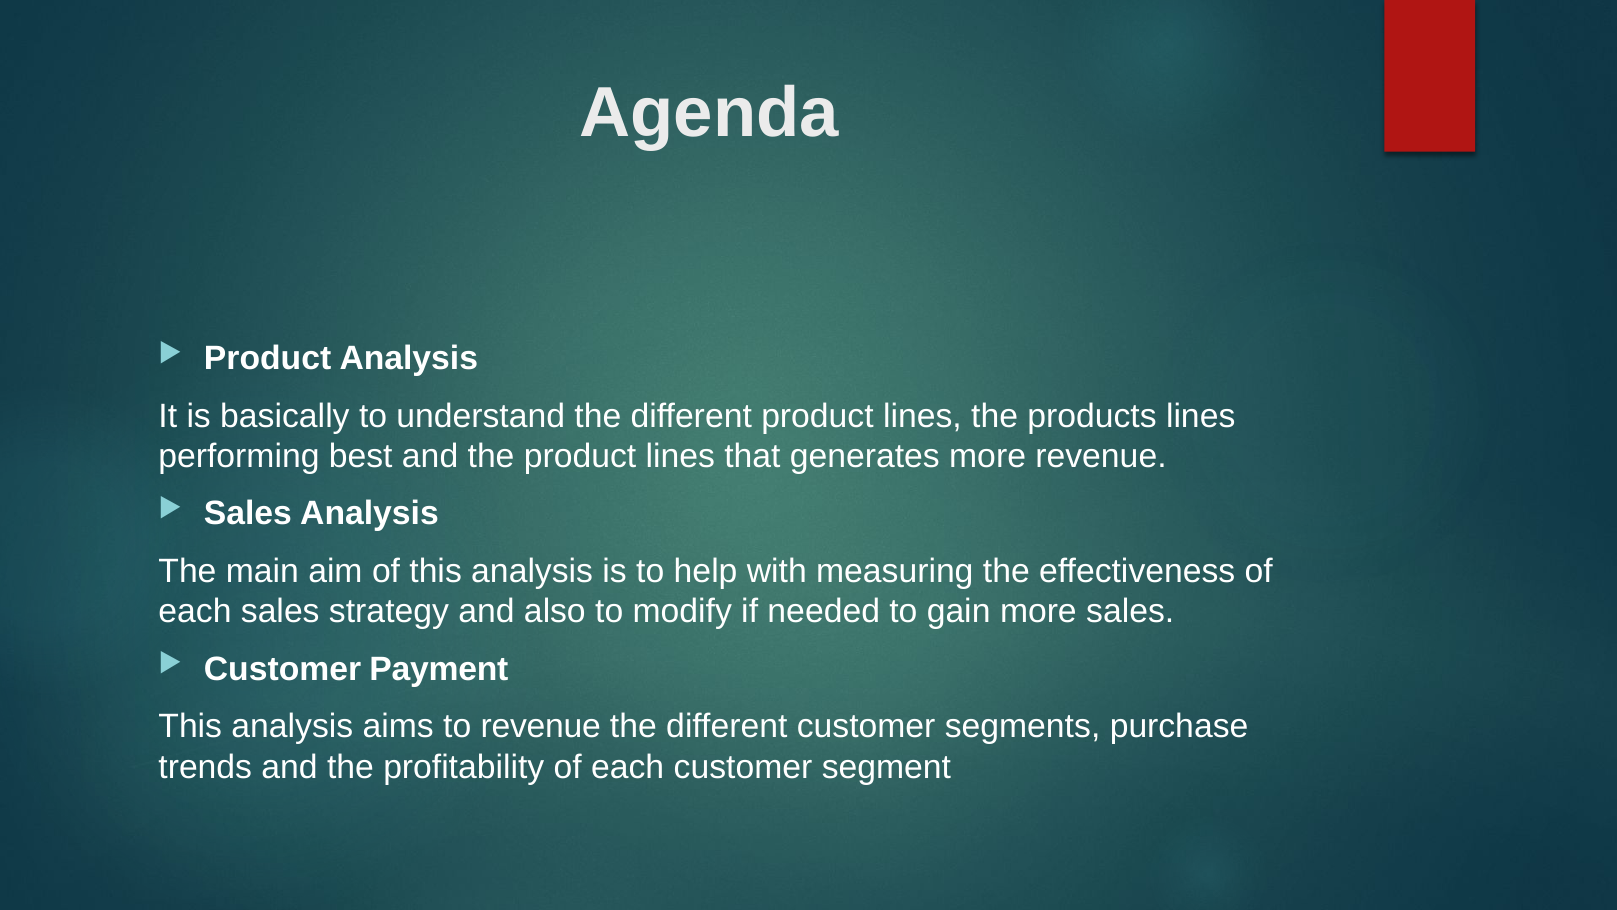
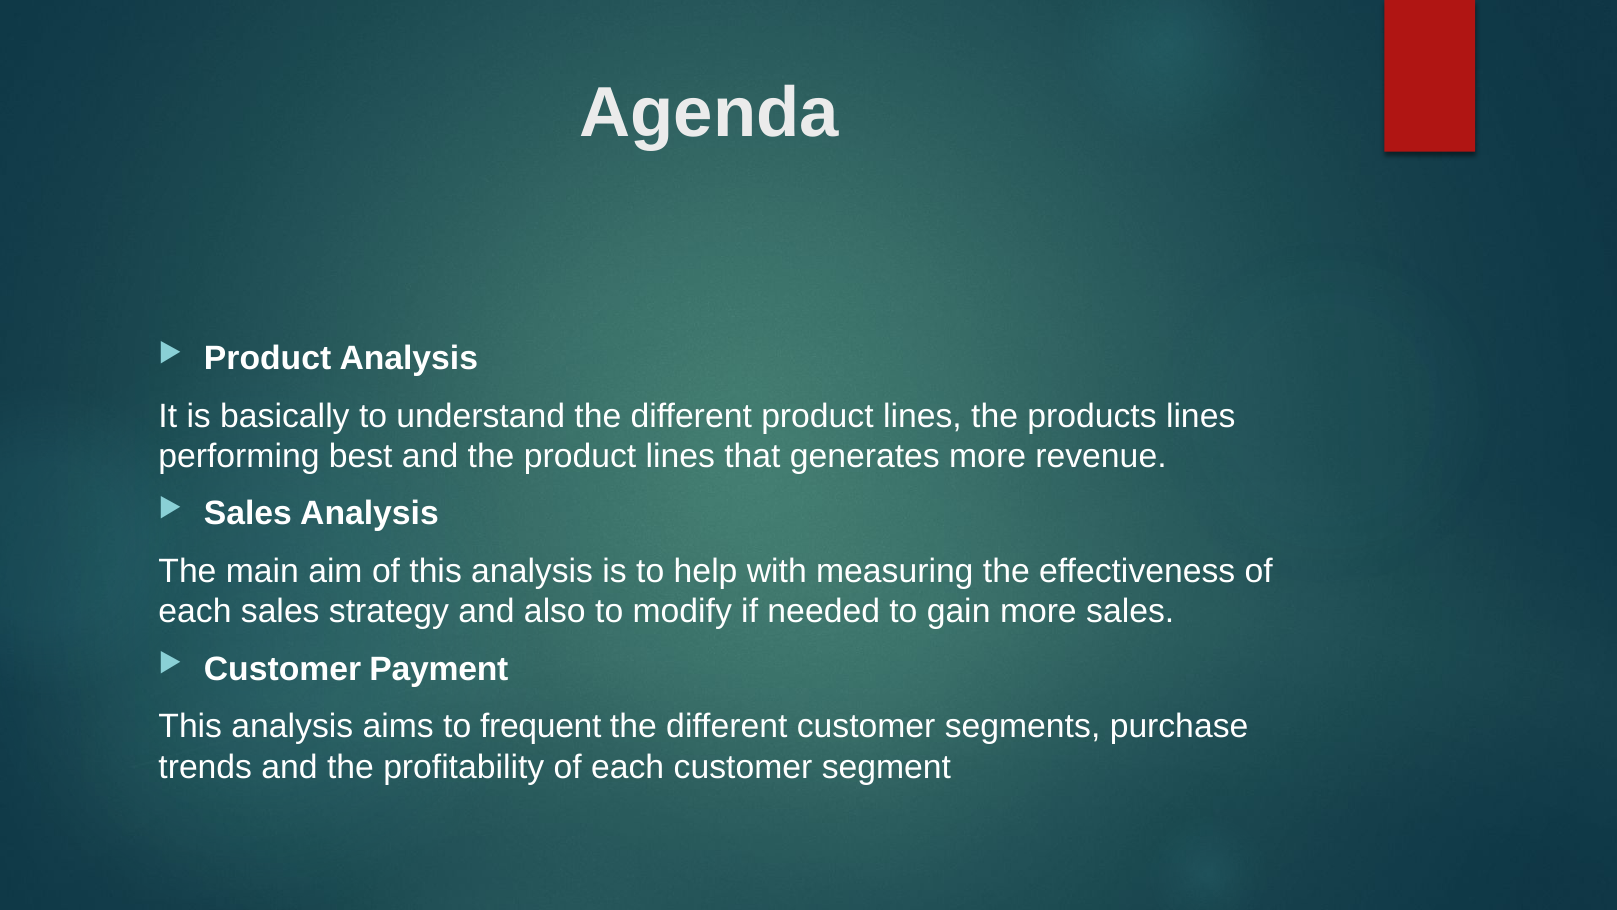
to revenue: revenue -> frequent
